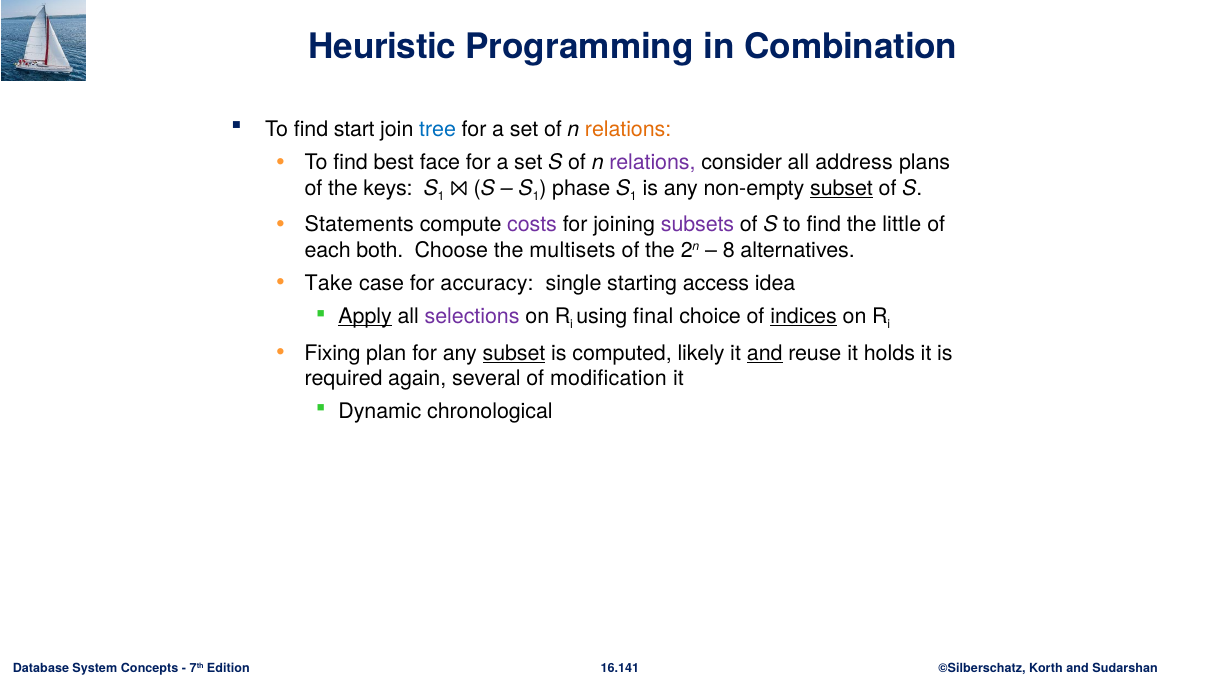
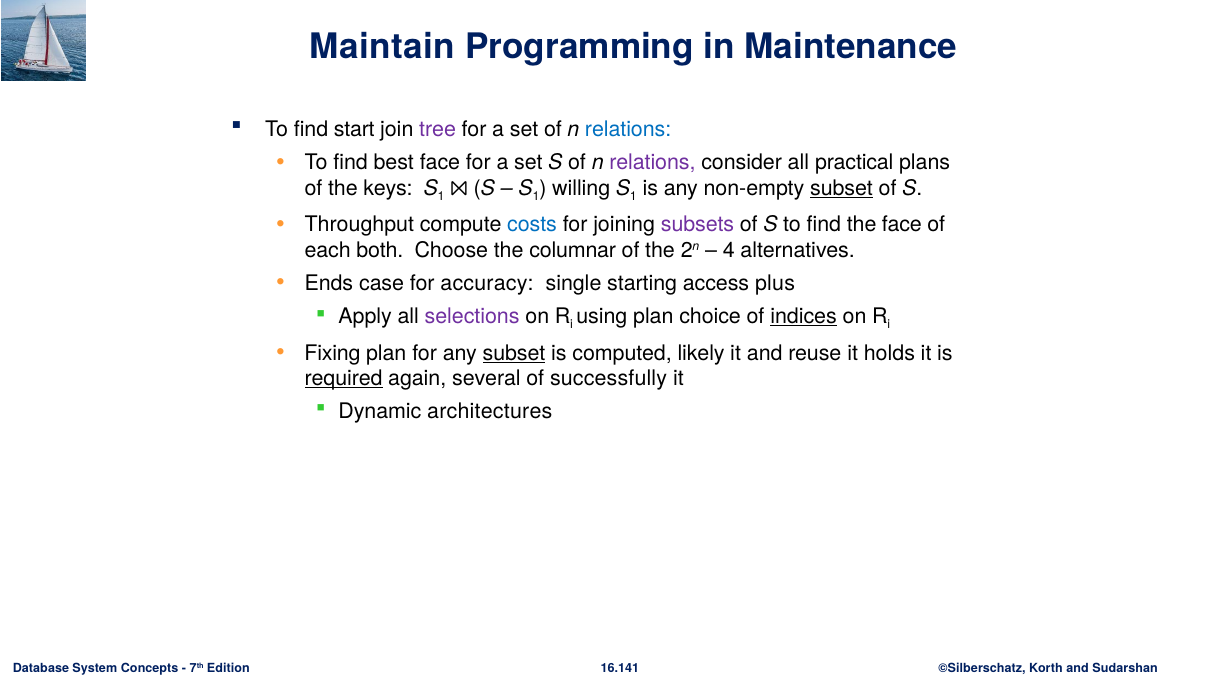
Heuristic: Heuristic -> Maintain
Combination: Combination -> Maintenance
tree colour: blue -> purple
relations at (628, 129) colour: orange -> blue
address: address -> practical
phase: phase -> willing
Statements: Statements -> Throughput
costs colour: purple -> blue
the little: little -> face
multisets: multisets -> columnar
8: 8 -> 4
Take: Take -> Ends
idea: idea -> plus
Apply underline: present -> none
using final: final -> plan
and at (765, 353) underline: present -> none
required underline: none -> present
modification: modification -> successfully
chronological: chronological -> architectures
